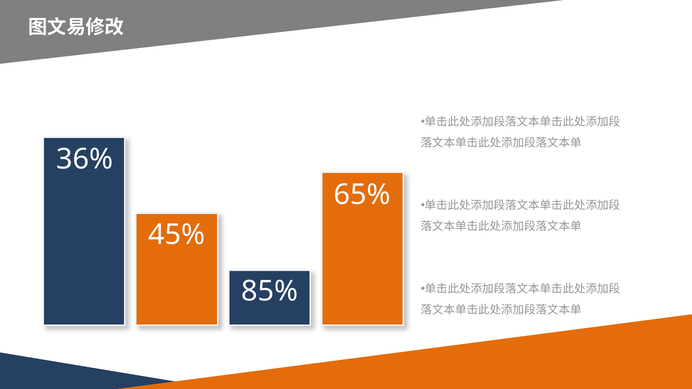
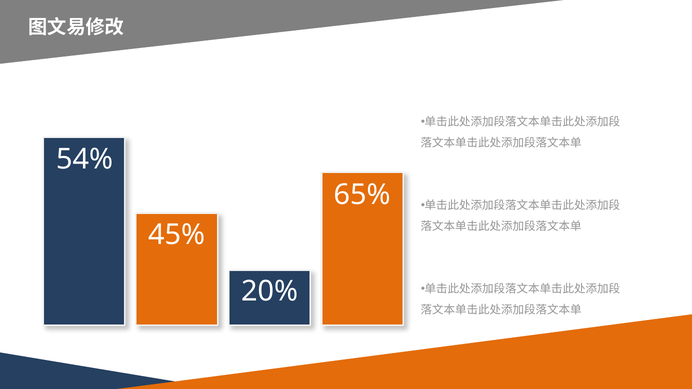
36%: 36% -> 54%
85%: 85% -> 20%
